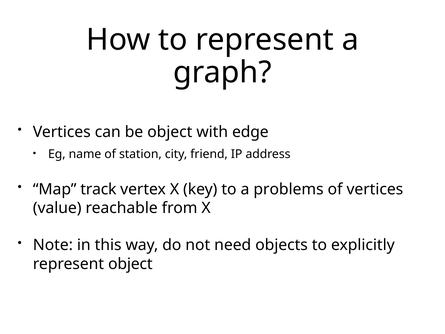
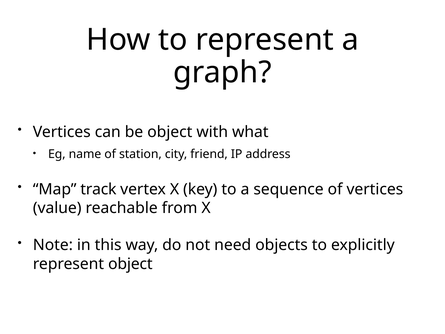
edge: edge -> what
problems: problems -> sequence
